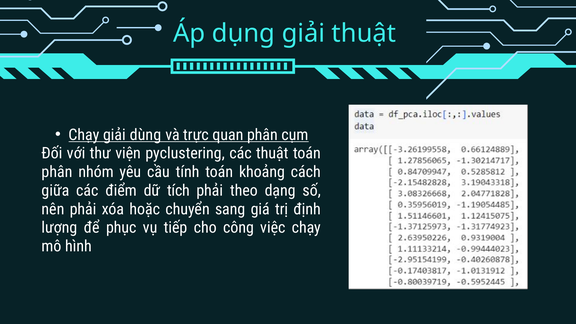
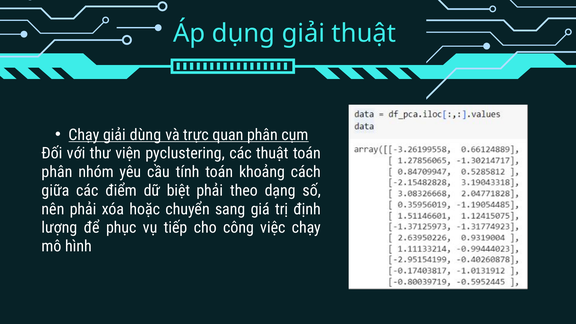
tích: tích -> biệt
